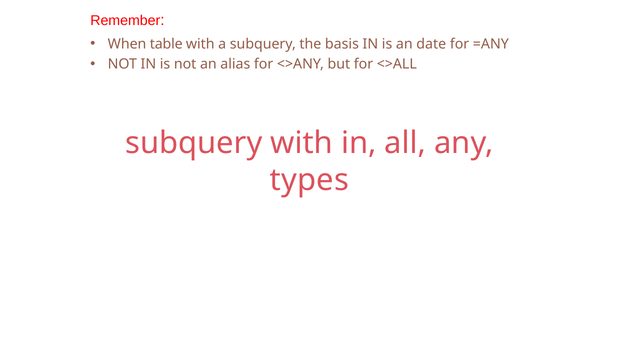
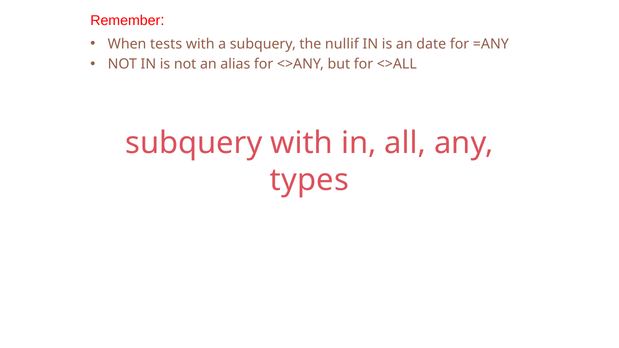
table: table -> tests
basis: basis -> nullif
